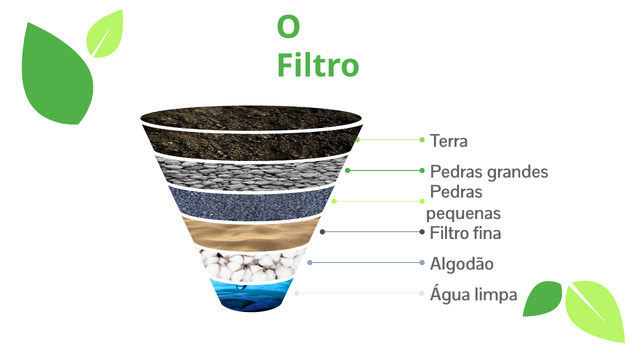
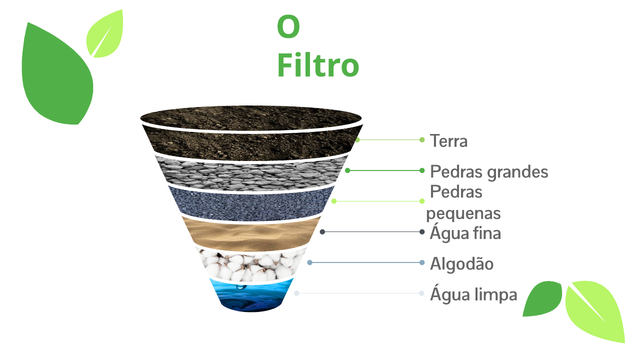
Filtro at (449, 233): Filtro -> Água
